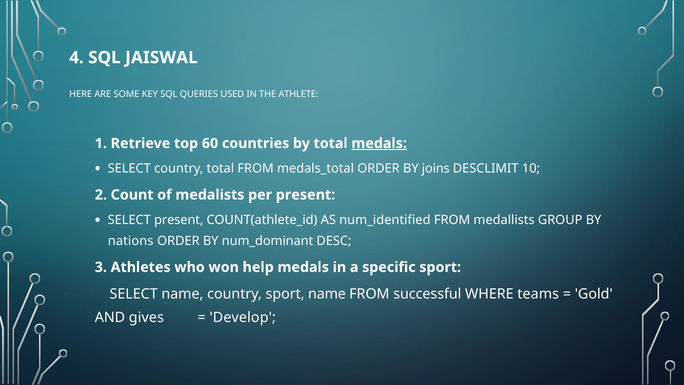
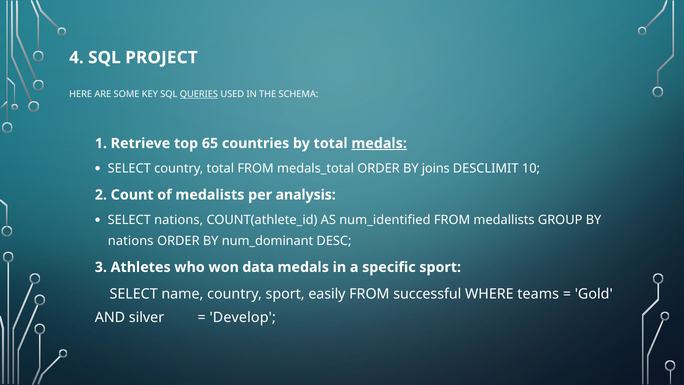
JAISWAL: JAISWAL -> PROJECT
QUERIES underline: none -> present
ATHLETE: ATHLETE -> SCHEMA
60: 60 -> 65
per present: present -> analysis
SELECT present: present -> nations
help: help -> data
sport name: name -> easily
gives: gives -> silver
